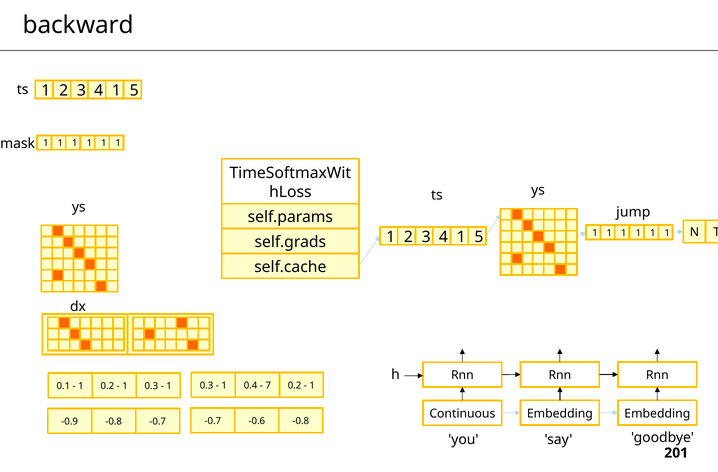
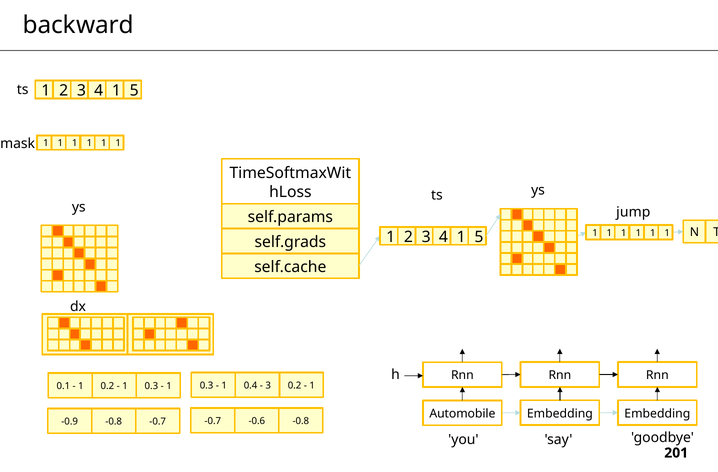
7 at (268, 385): 7 -> 3
Continuous: Continuous -> Automobile
